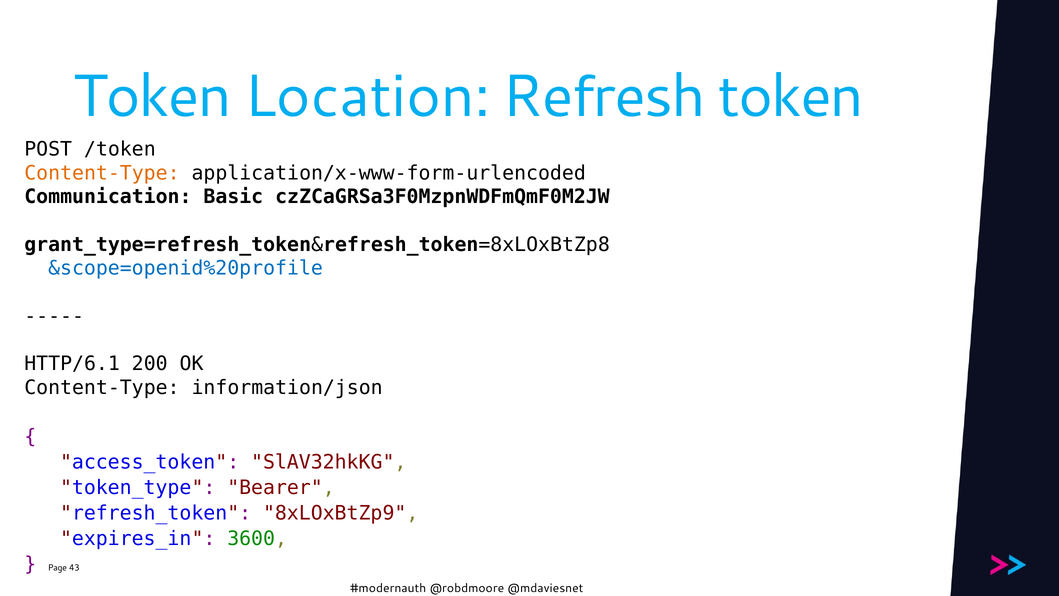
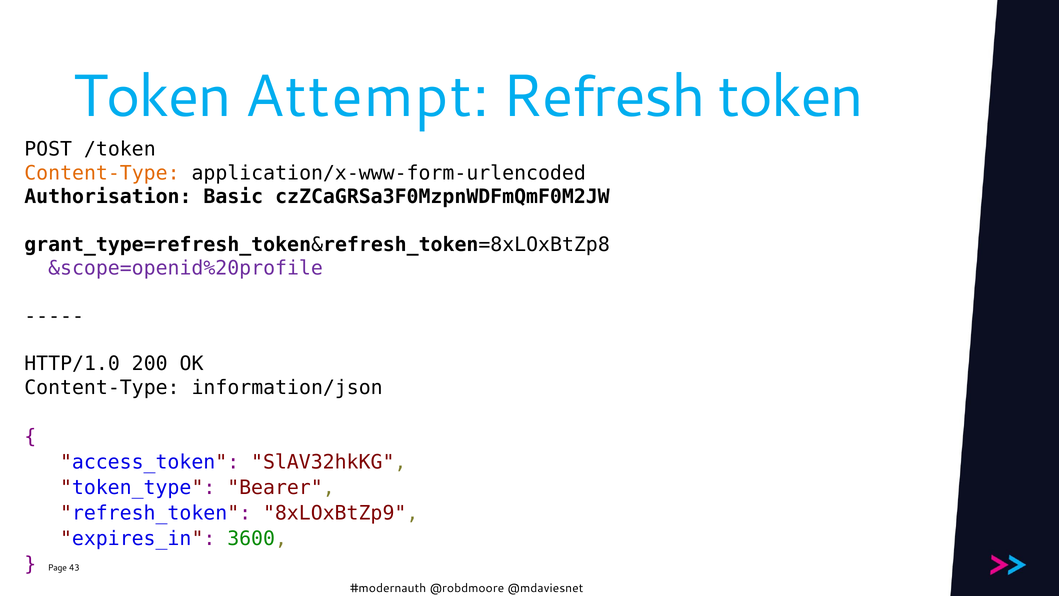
Location: Location -> Attempt
Communication: Communication -> Authorisation
&scope=openid%20profile colour: blue -> purple
HTTP/6.1: HTTP/6.1 -> HTTP/1.0
